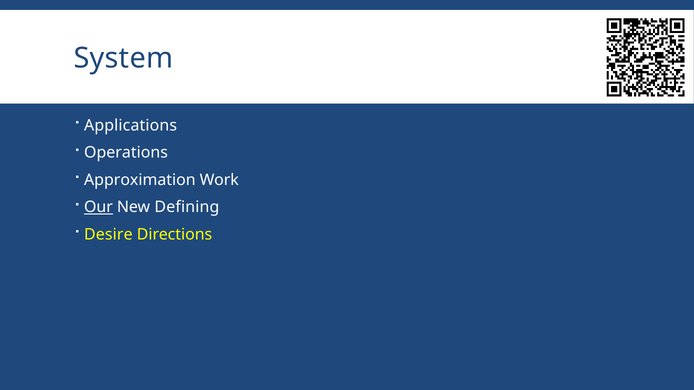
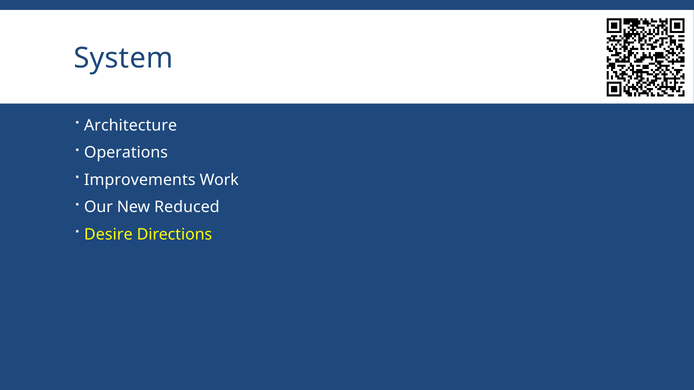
Applications: Applications -> Architecture
Approximation: Approximation -> Improvements
Our underline: present -> none
Defining: Defining -> Reduced
